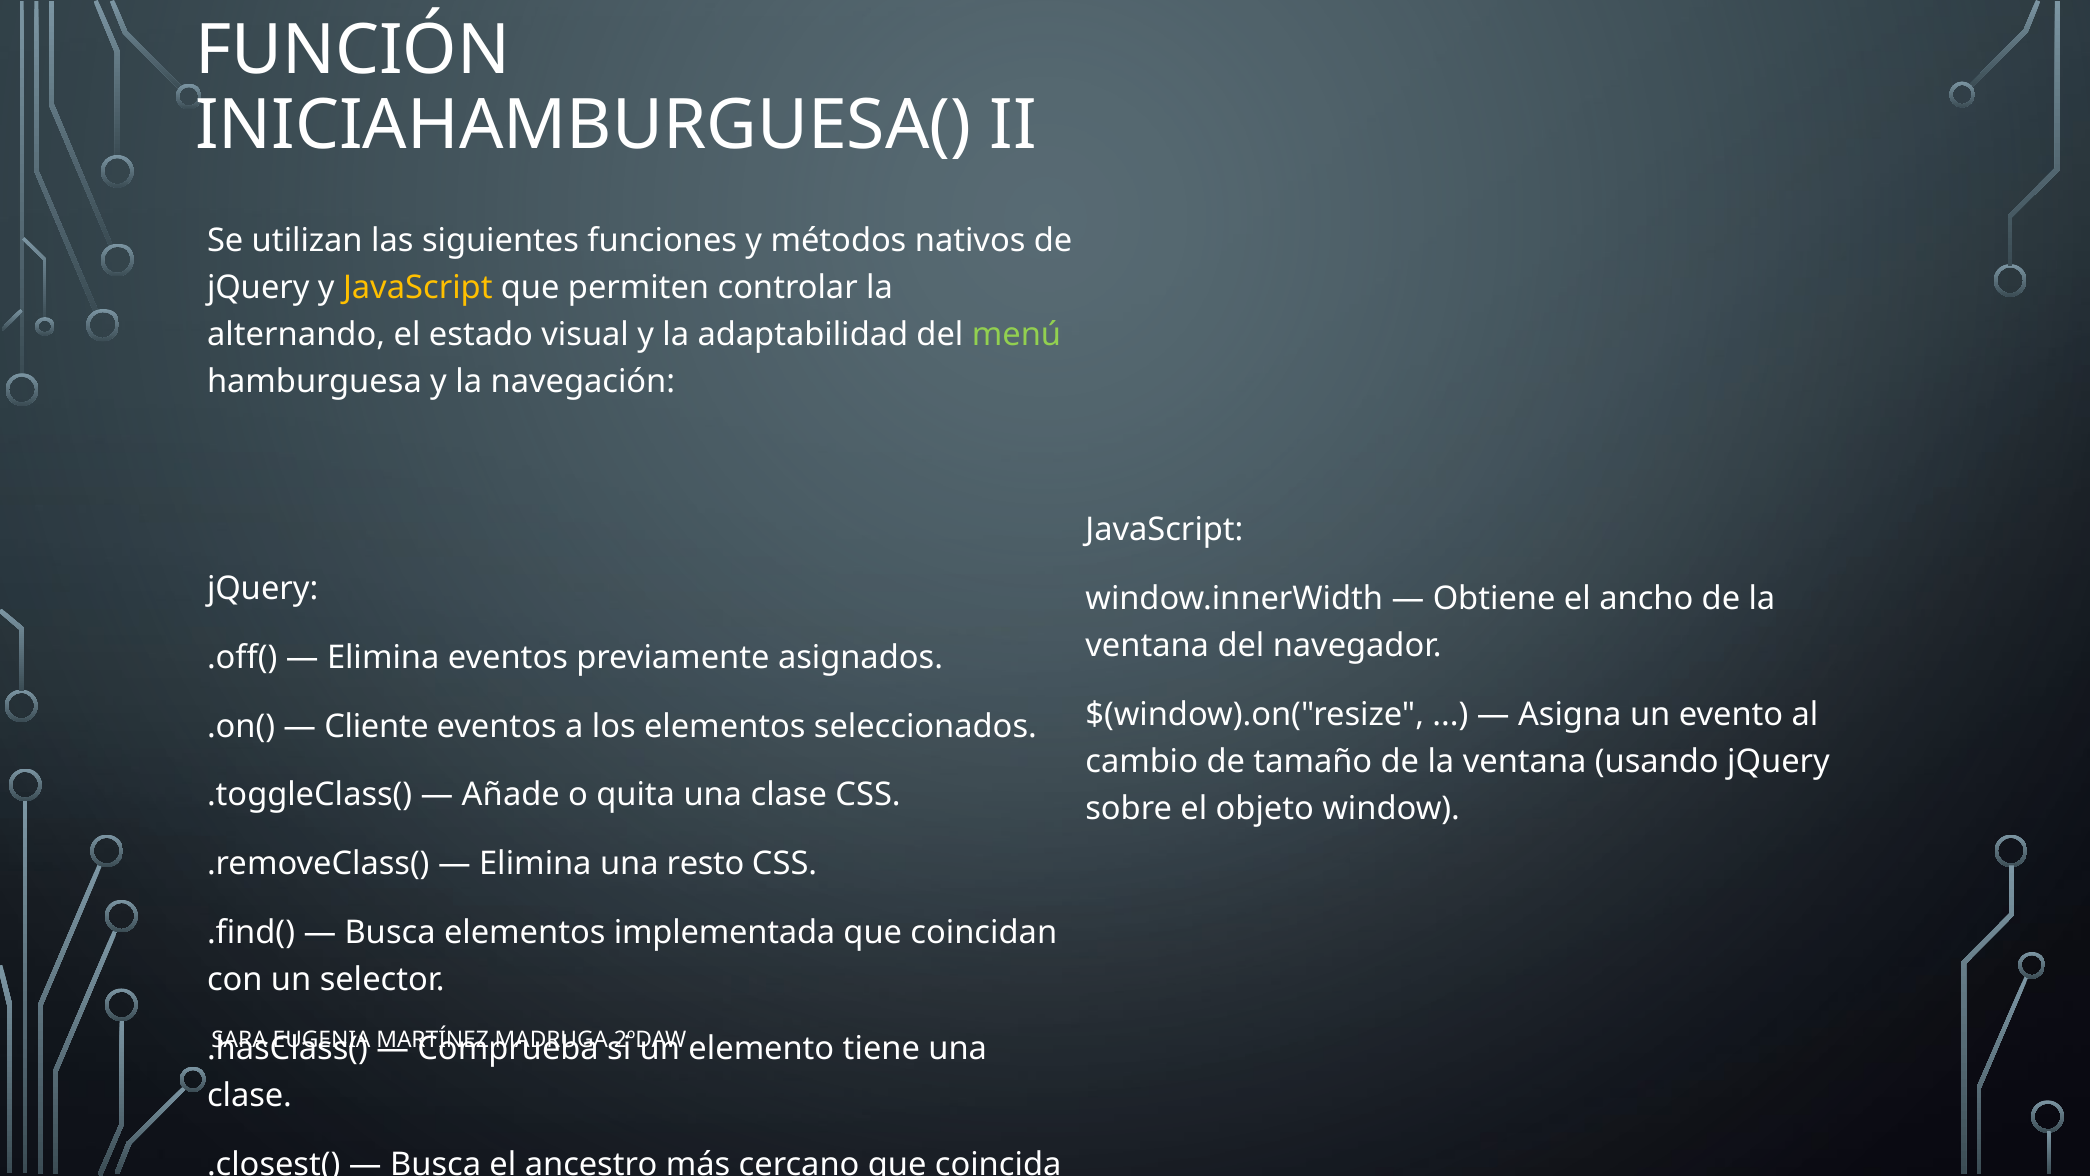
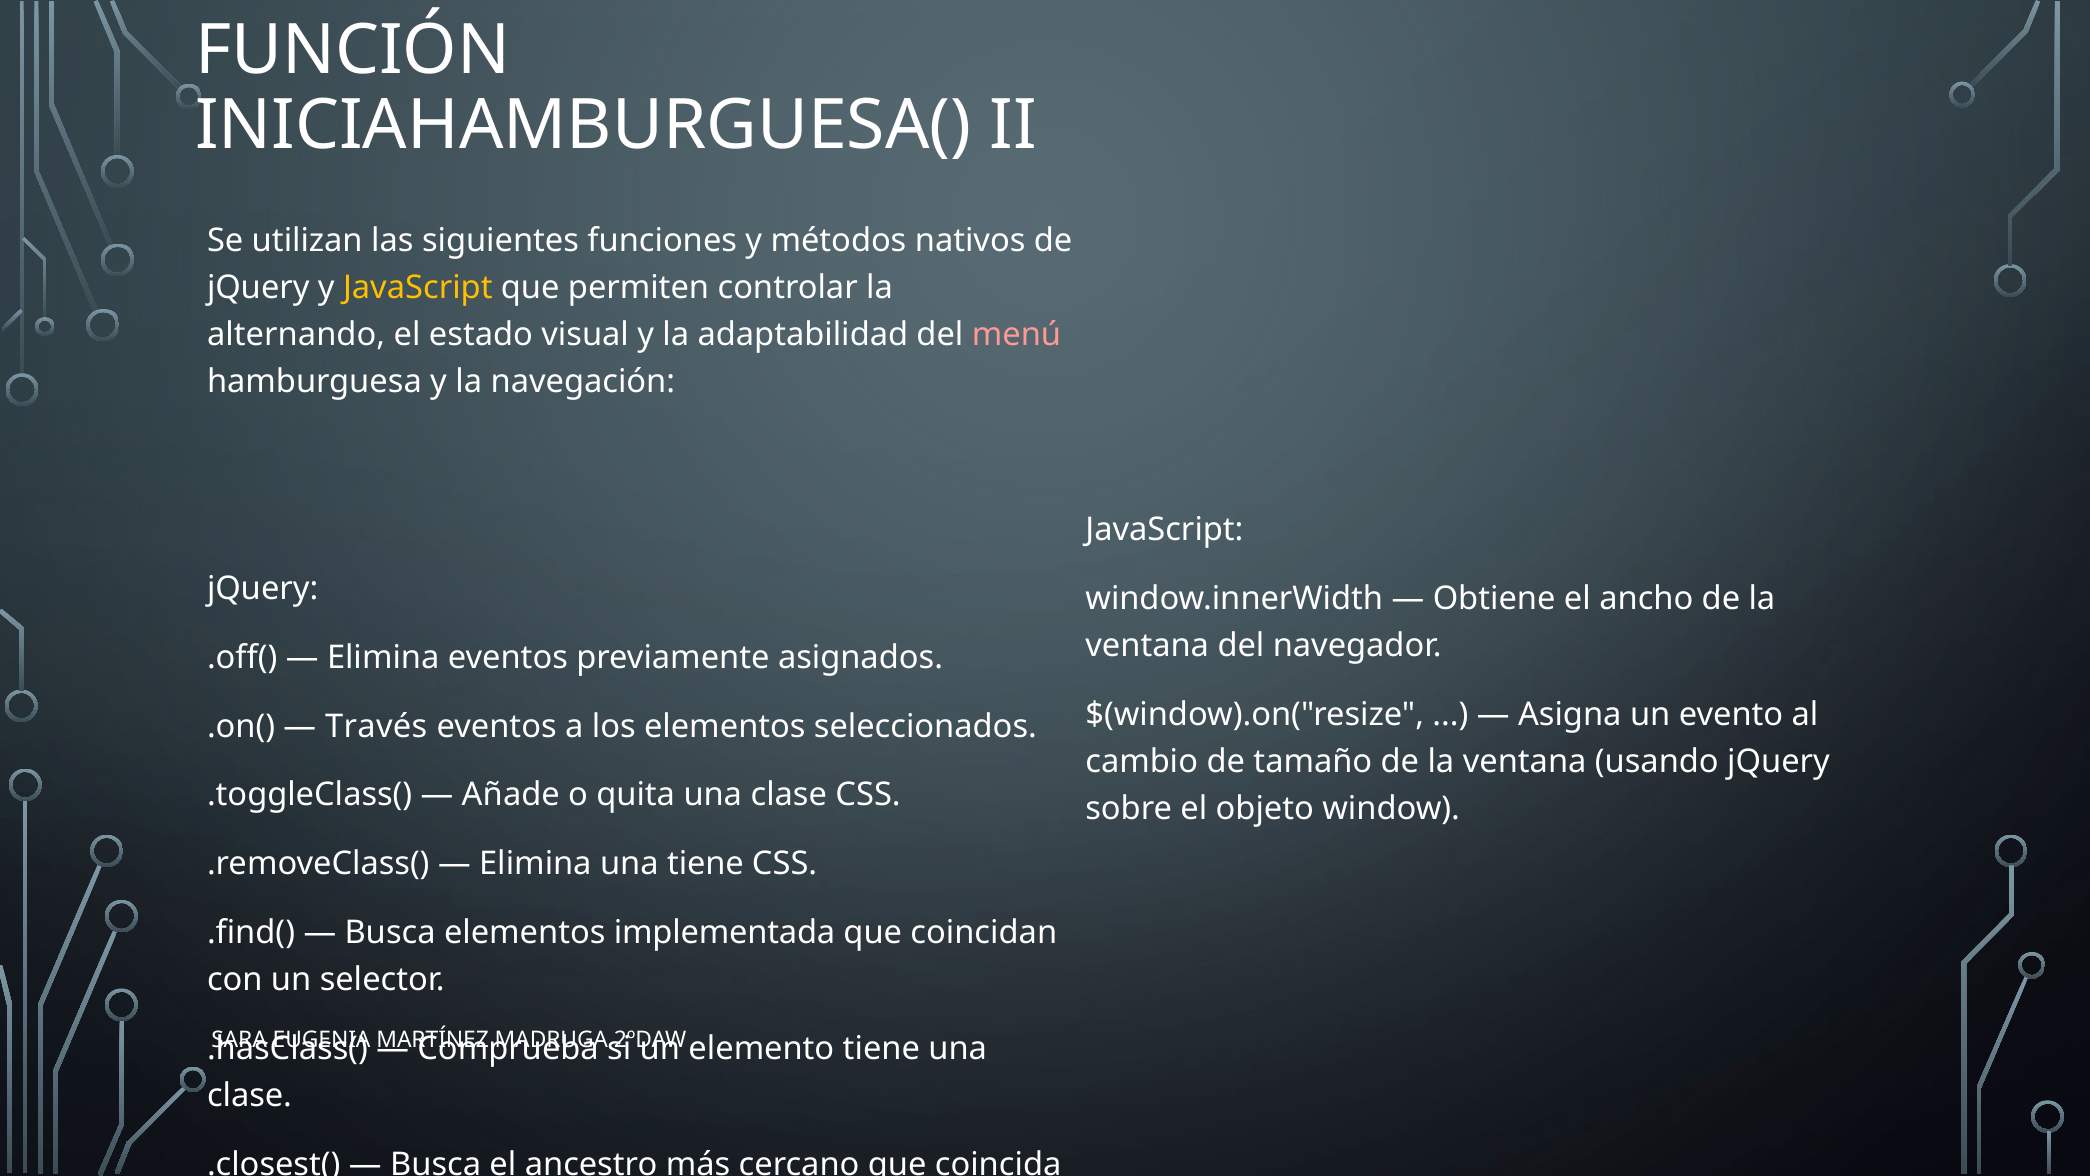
menú colour: light green -> pink
Cliente: Cliente -> Través
una resto: resto -> tiene
